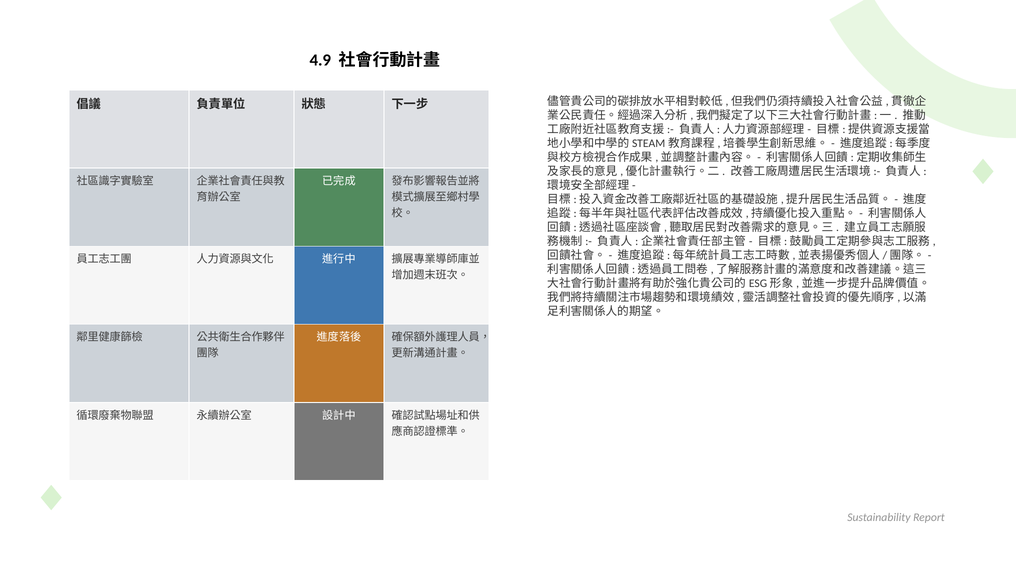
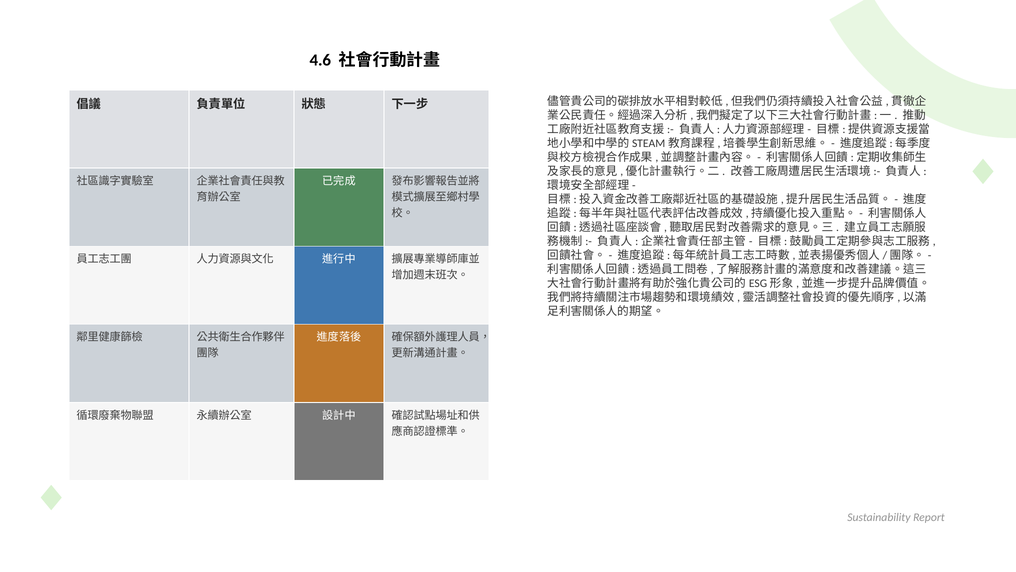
4.9: 4.9 -> 4.6
